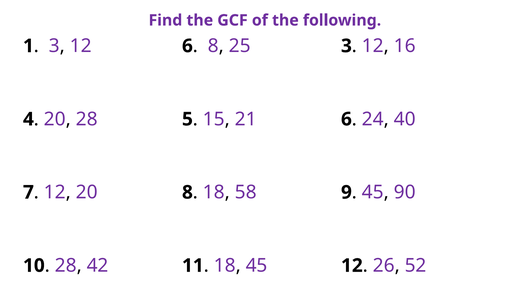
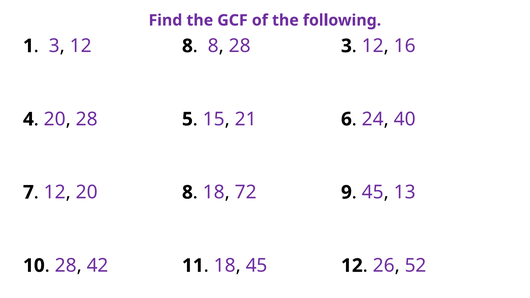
12 6: 6 -> 8
8 25: 25 -> 28
58 at (246, 192): 58 -> 72
45 90: 90 -> 13
